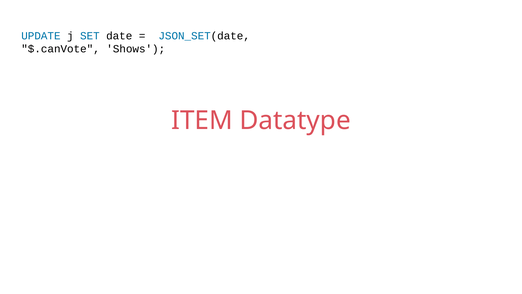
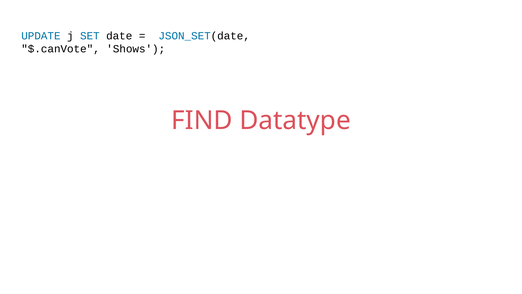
ITEM: ITEM -> FIND
